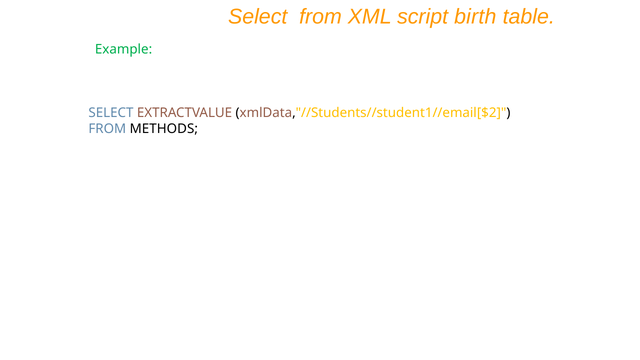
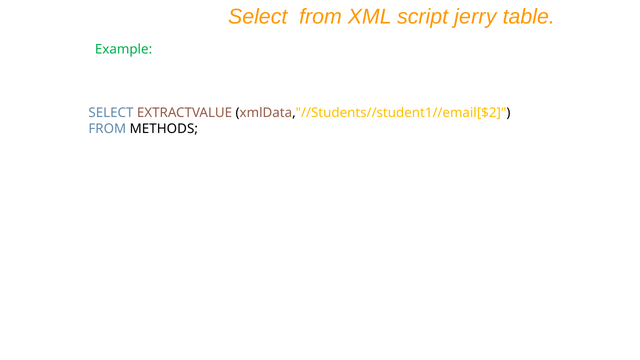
birth: birth -> jerry
